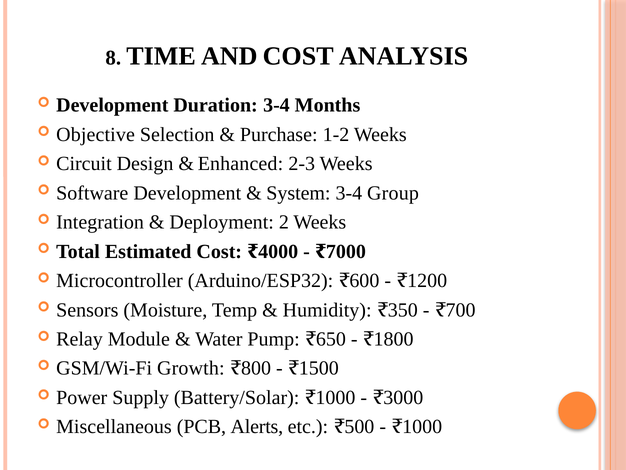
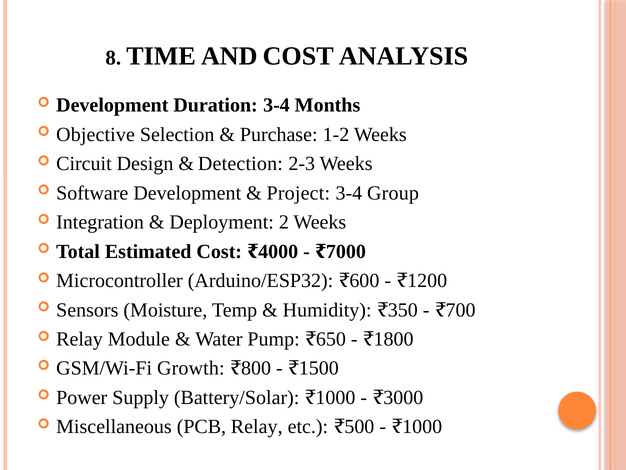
Enhanced: Enhanced -> Detection
System: System -> Project
PCB Alerts: Alerts -> Relay
